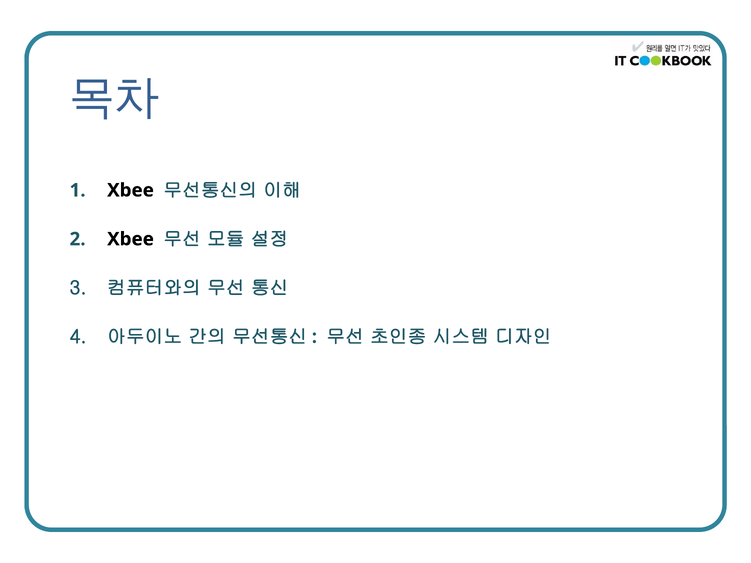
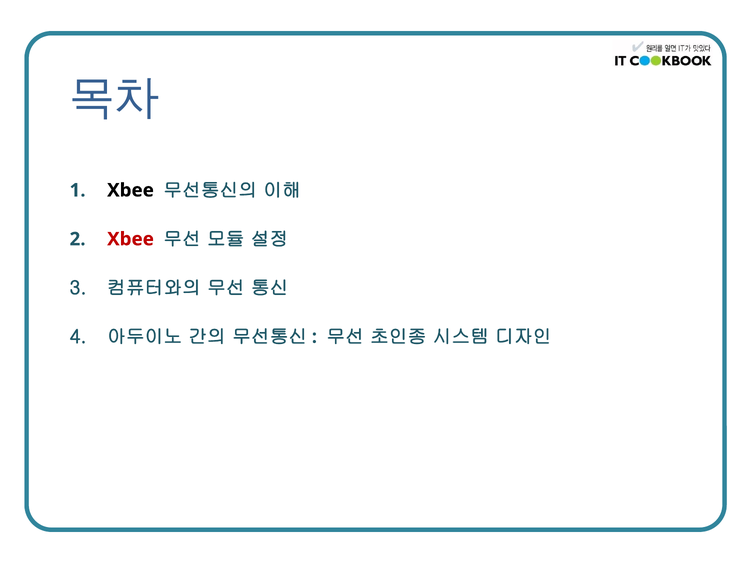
Xbee at (131, 239) colour: black -> red
